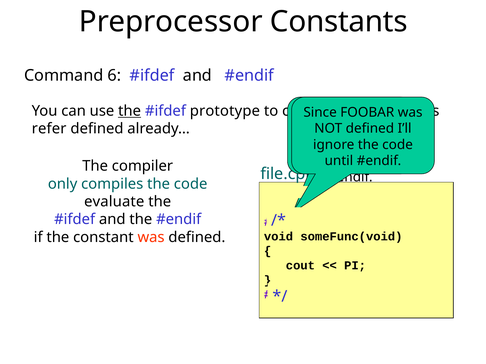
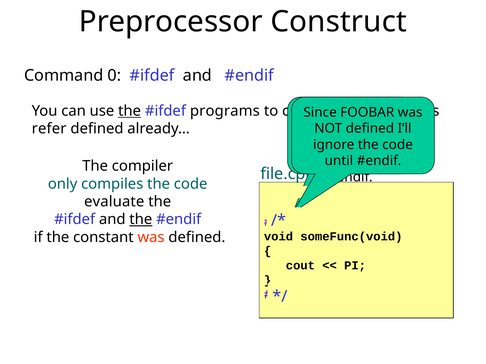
Constants: Constants -> Construct
6: 6 -> 0
prototype: prototype -> programs
the at (141, 220) underline: none -> present
